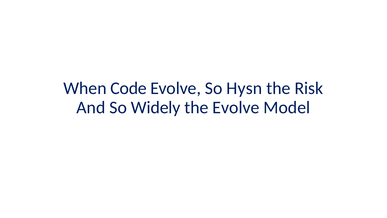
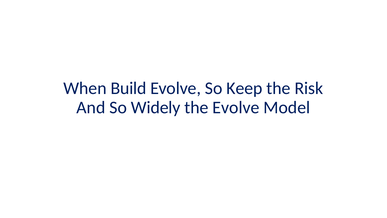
Code: Code -> Build
Hysn: Hysn -> Keep
